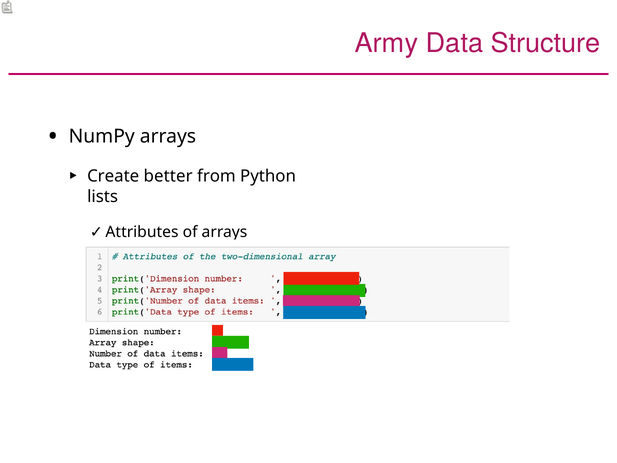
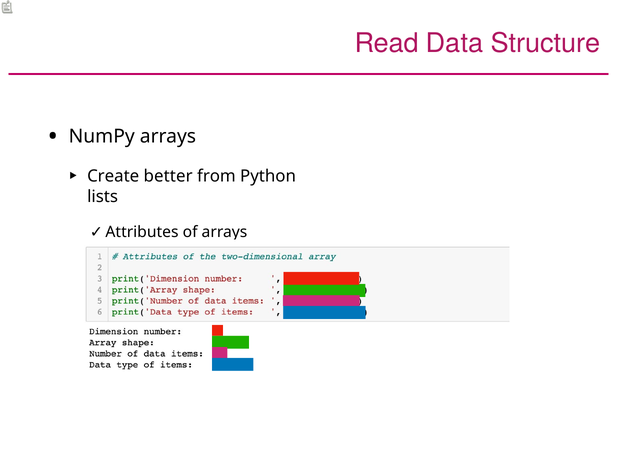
Army: Army -> Read
